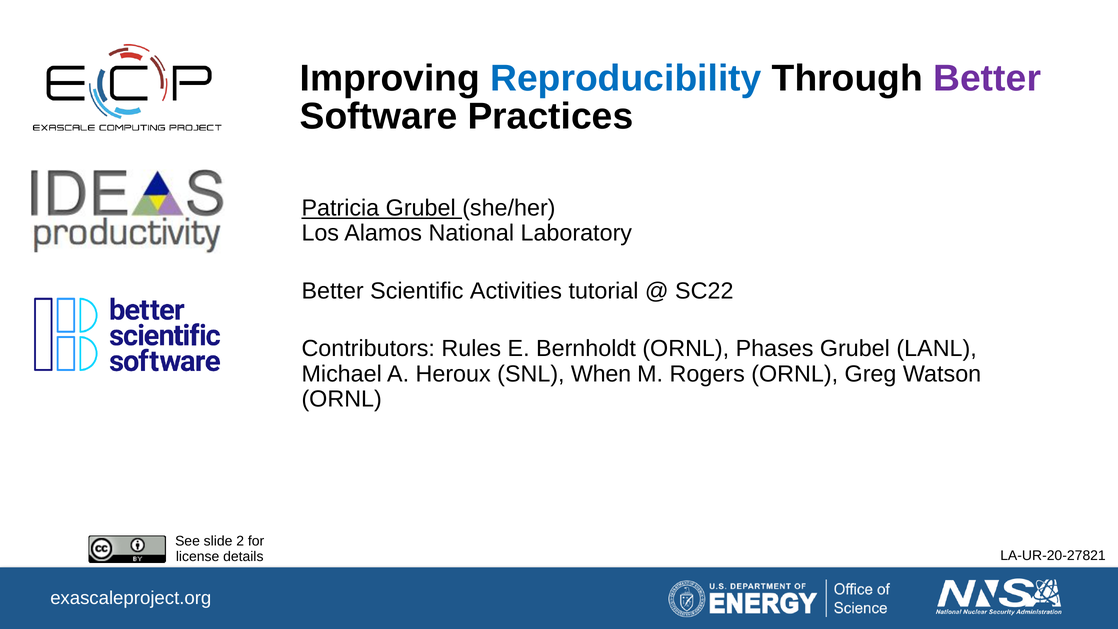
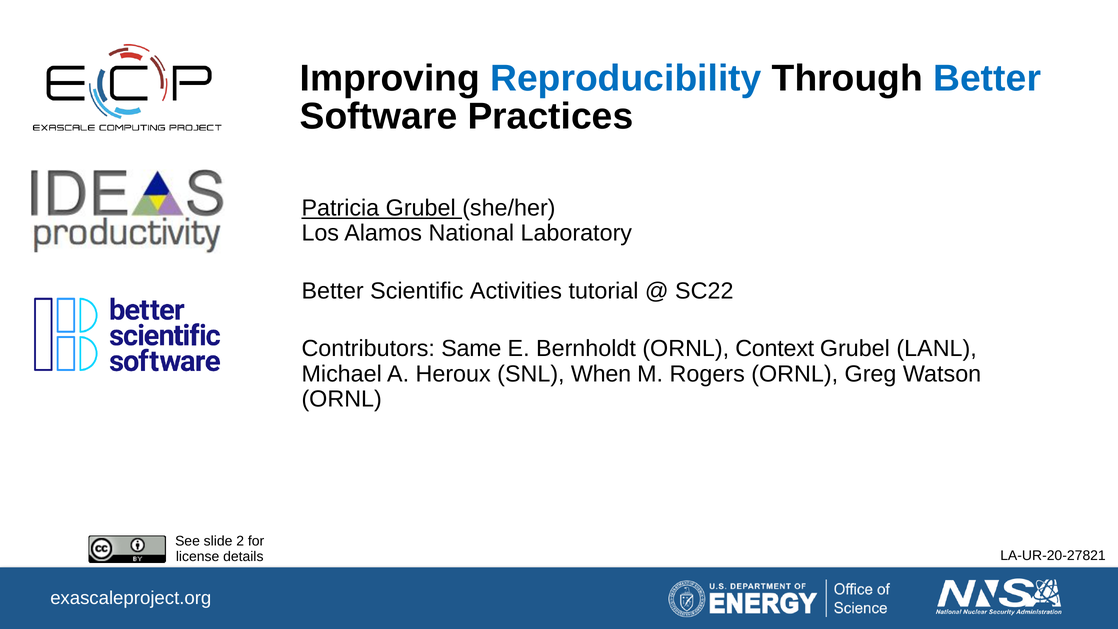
Better at (987, 79) colour: purple -> blue
Rules: Rules -> Same
Phases: Phases -> Context
